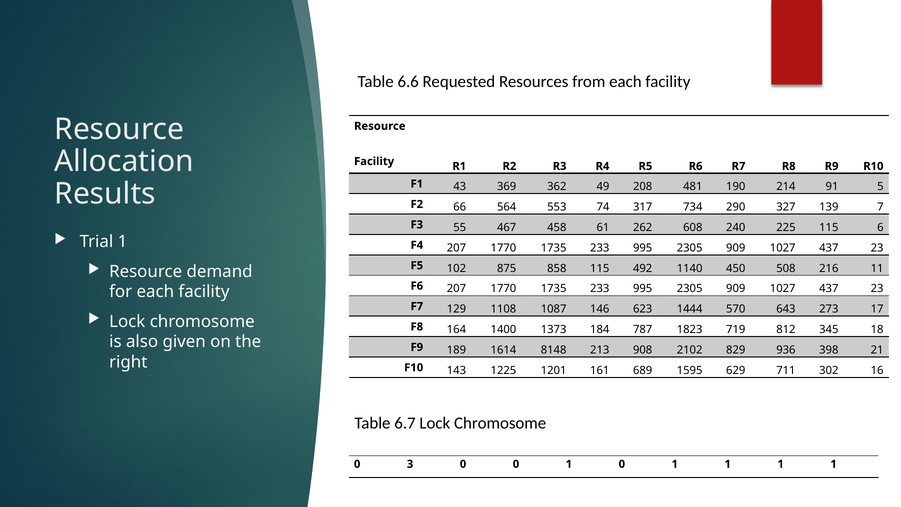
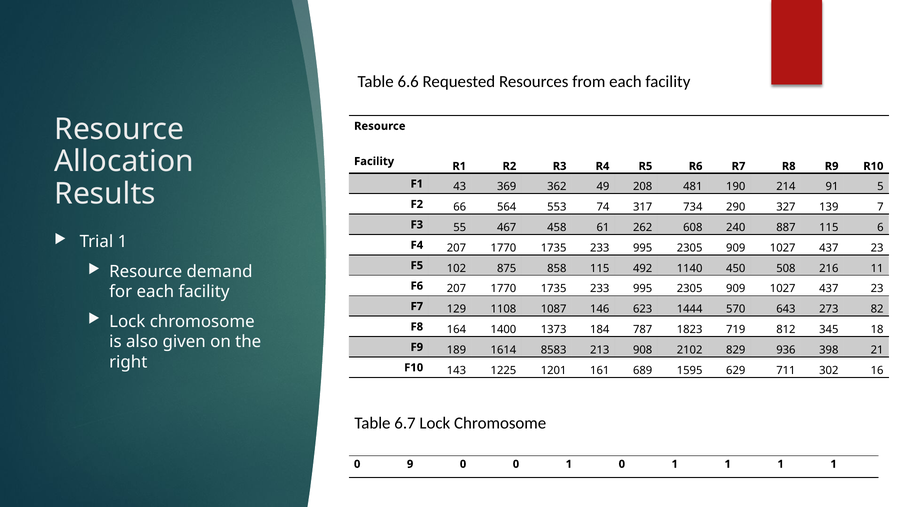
225: 225 -> 887
17: 17 -> 82
8148: 8148 -> 8583
3: 3 -> 9
